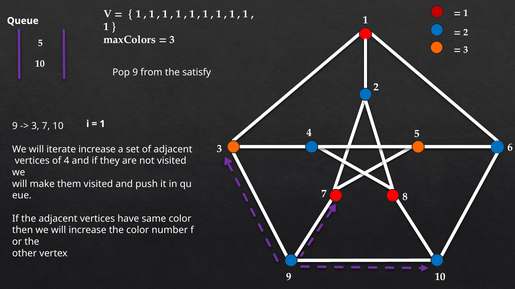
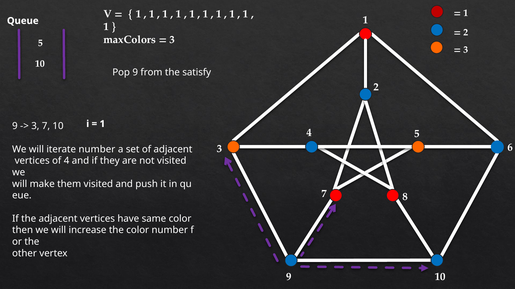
iterate increase: increase -> number
